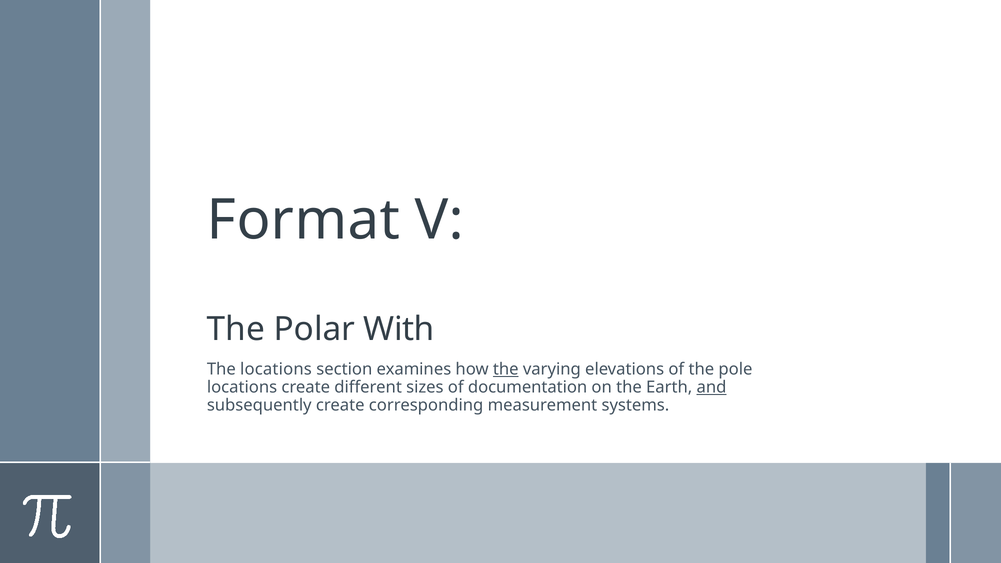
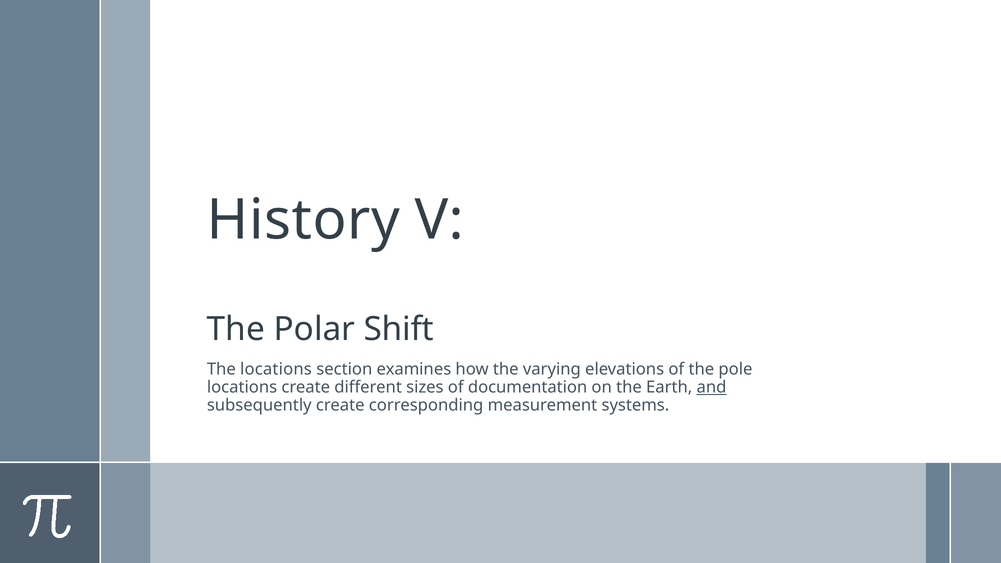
Format: Format -> History
With: With -> Shift
the at (506, 369) underline: present -> none
